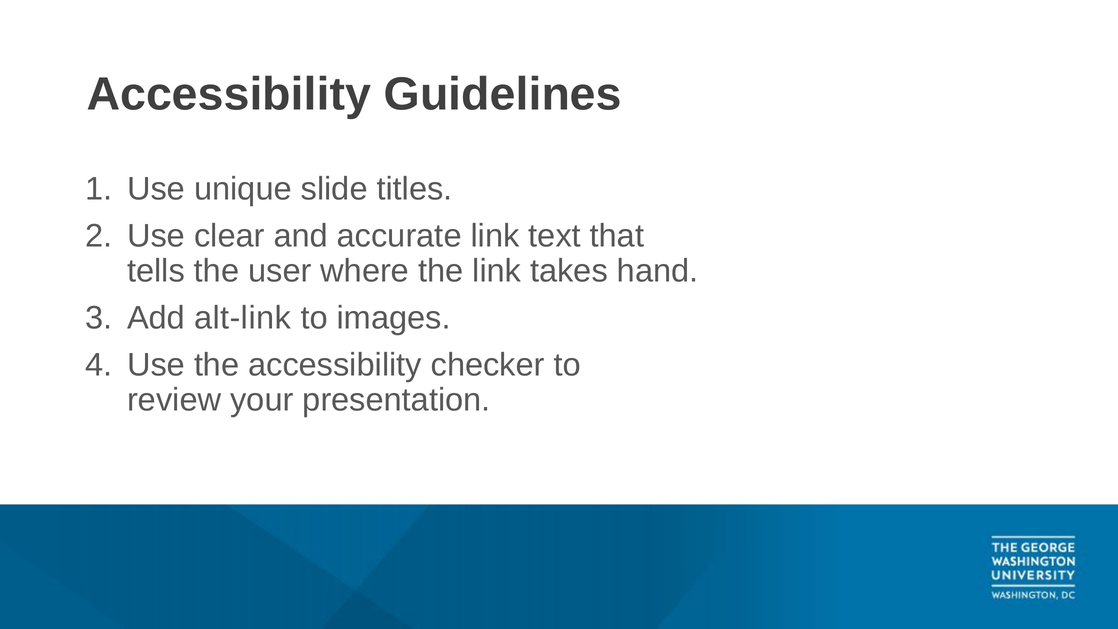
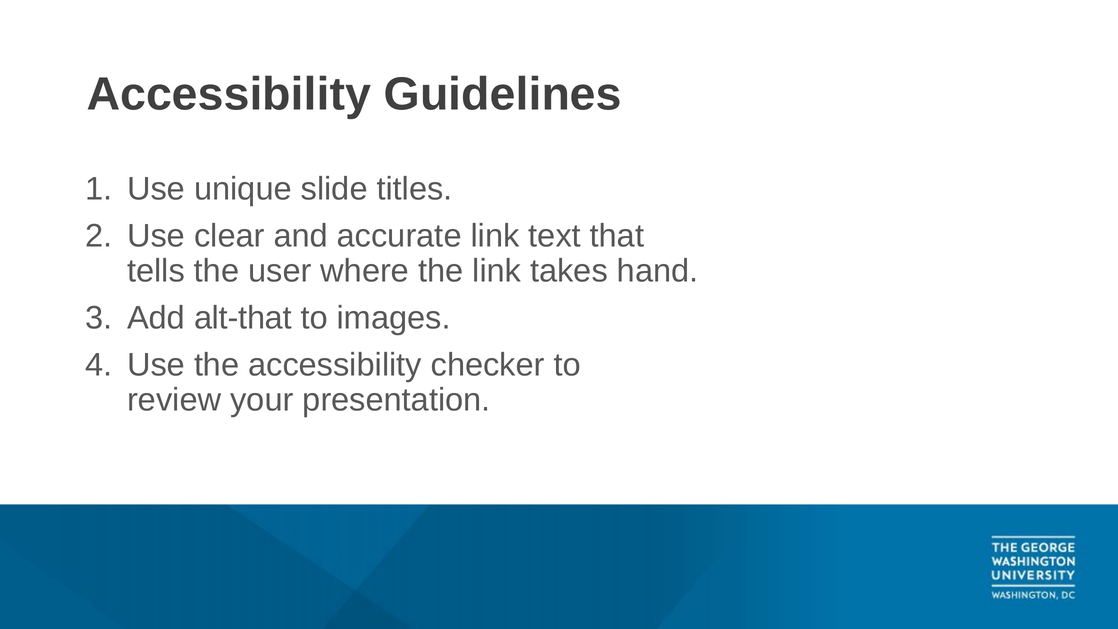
alt-link: alt-link -> alt-that
